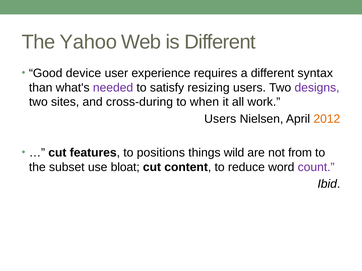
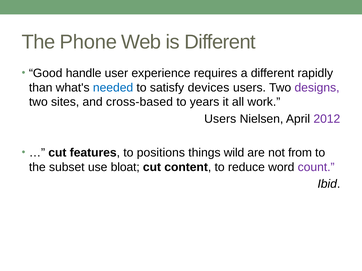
Yahoo: Yahoo -> Phone
device: device -> handle
syntax: syntax -> rapidly
needed colour: purple -> blue
resizing: resizing -> devices
cross-during: cross-during -> cross-based
when: when -> years
2012 colour: orange -> purple
